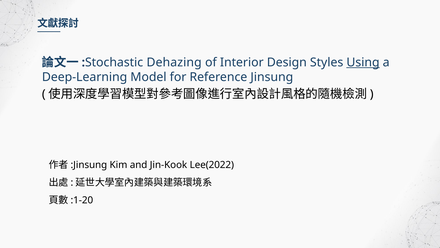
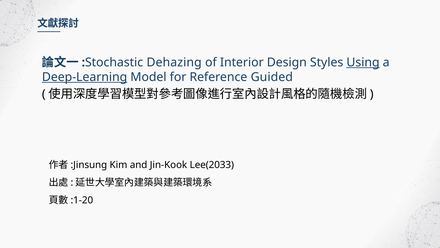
Deep-Learning underline: none -> present
Jinsung: Jinsung -> Guided
Lee(2022: Lee(2022 -> Lee(2033
